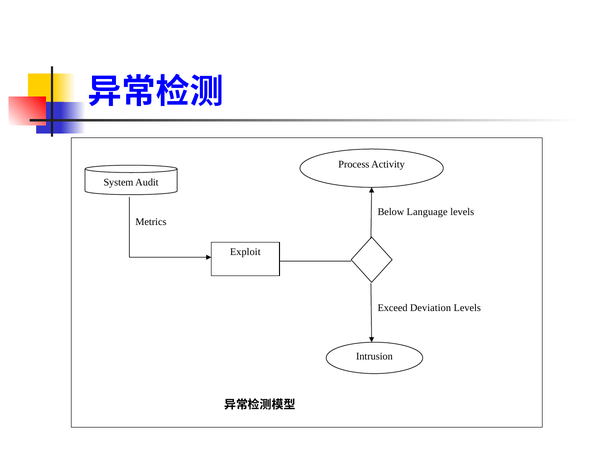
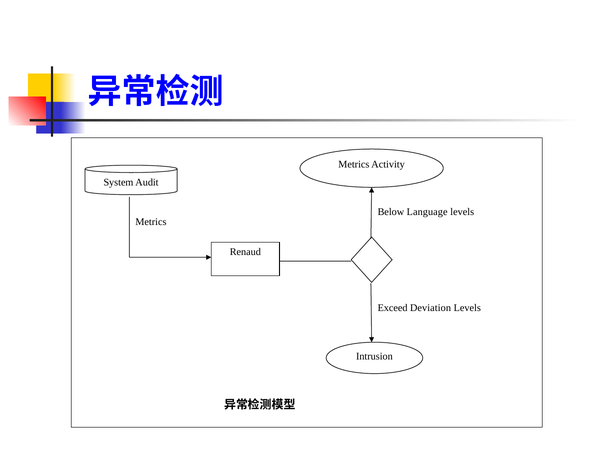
Process at (354, 164): Process -> Metrics
Exploit: Exploit -> Renaud
